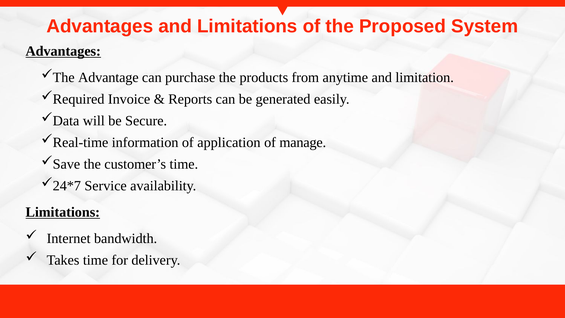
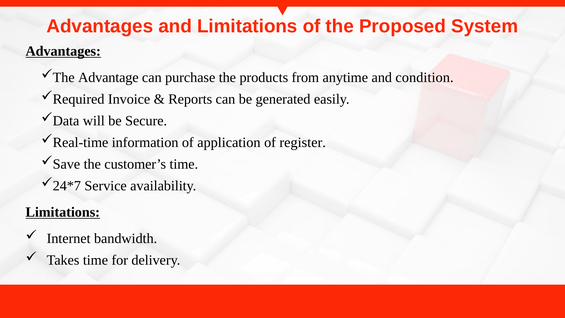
limitation: limitation -> condition
manage: manage -> register
